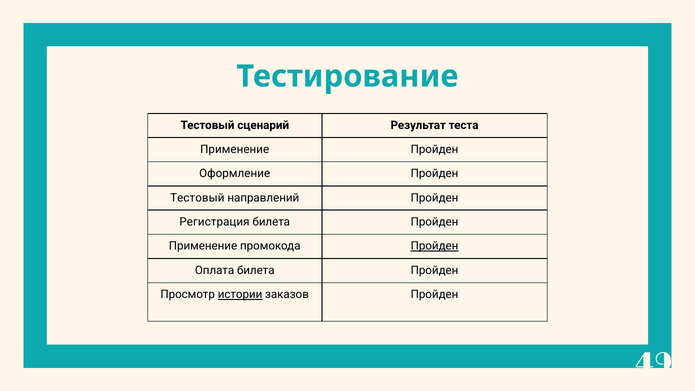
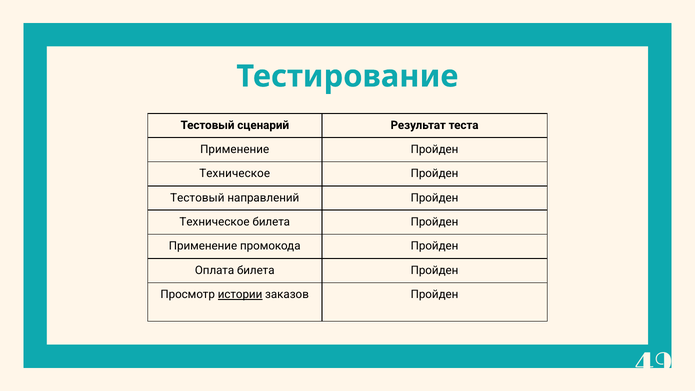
Оформление at (235, 174): Оформление -> Техническое
Регистрация at (214, 222): Регистрация -> Техническое
Пройден at (435, 246) underline: present -> none
